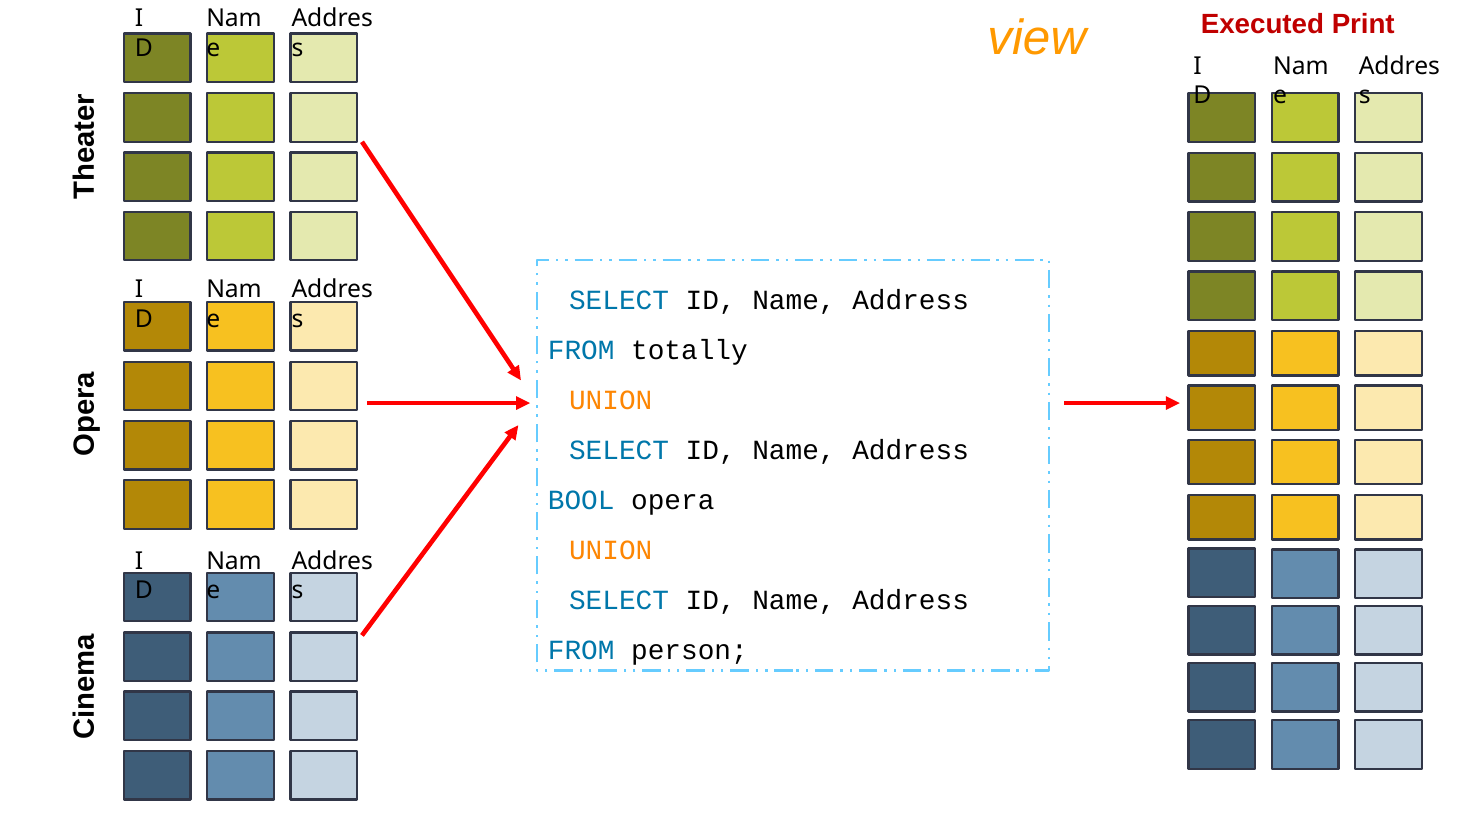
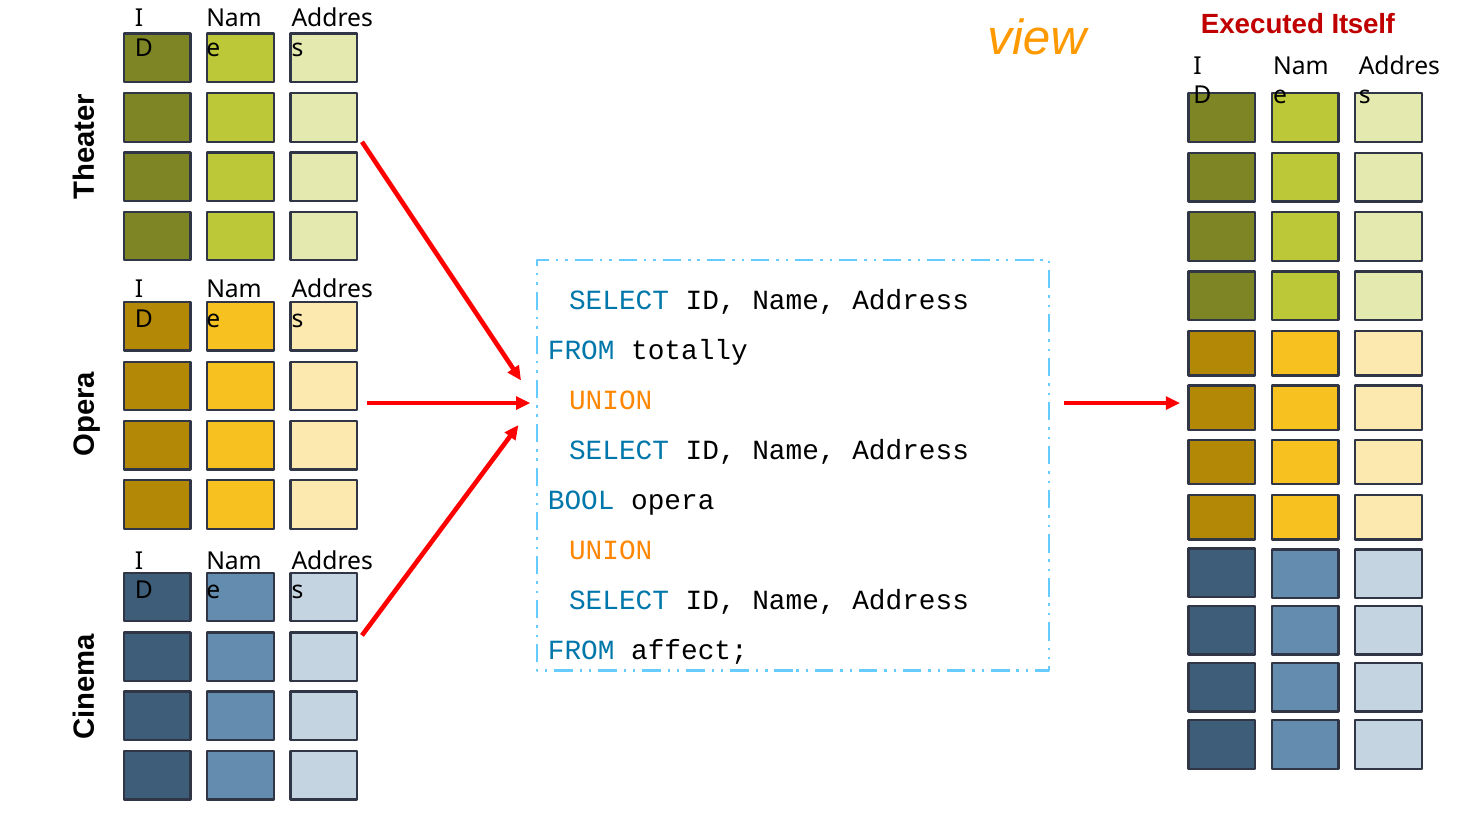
Print: Print -> Itself
person: person -> affect
